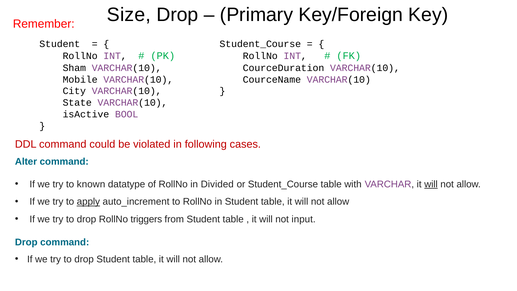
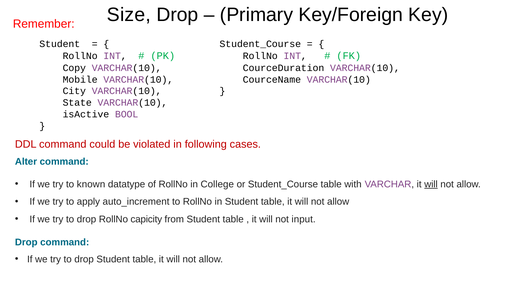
Sham: Sham -> Copy
Divided: Divided -> College
apply underline: present -> none
triggers: triggers -> capicity
